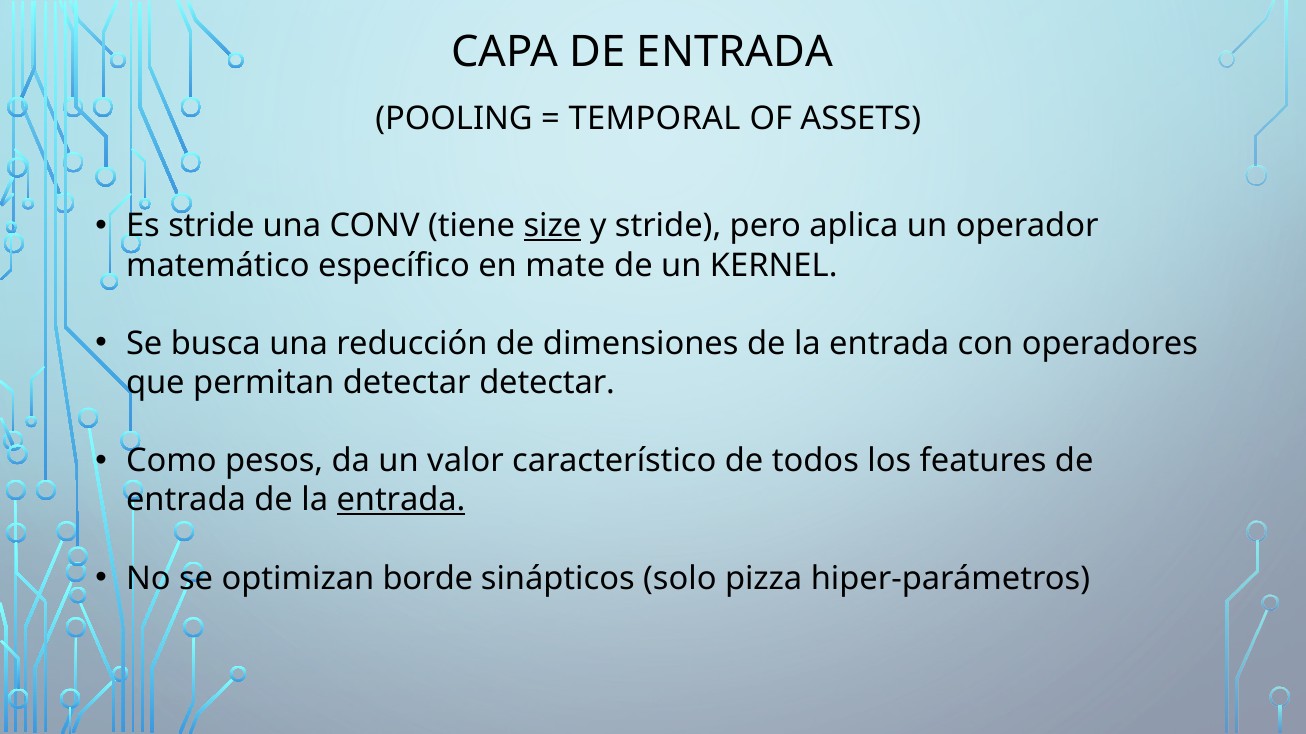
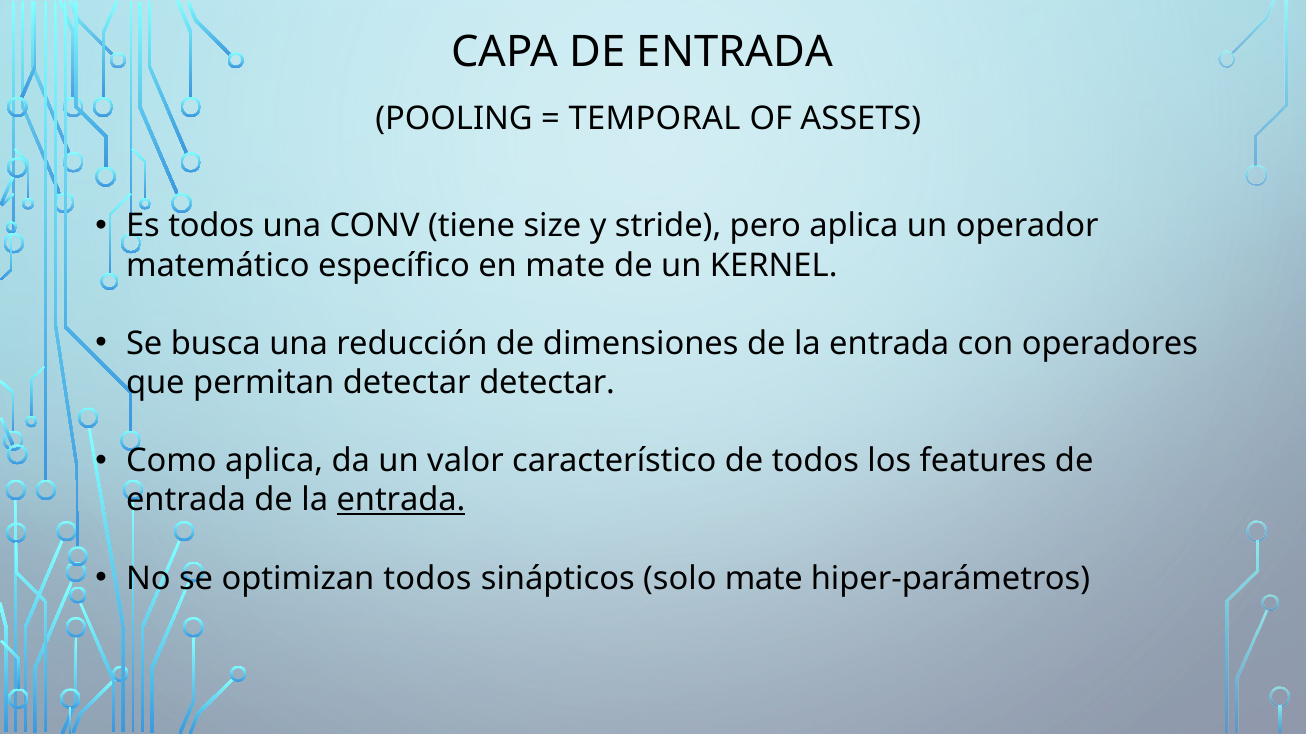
Es stride: stride -> todos
size underline: present -> none
Como pesos: pesos -> aplica
optimizan borde: borde -> todos
solo pizza: pizza -> mate
